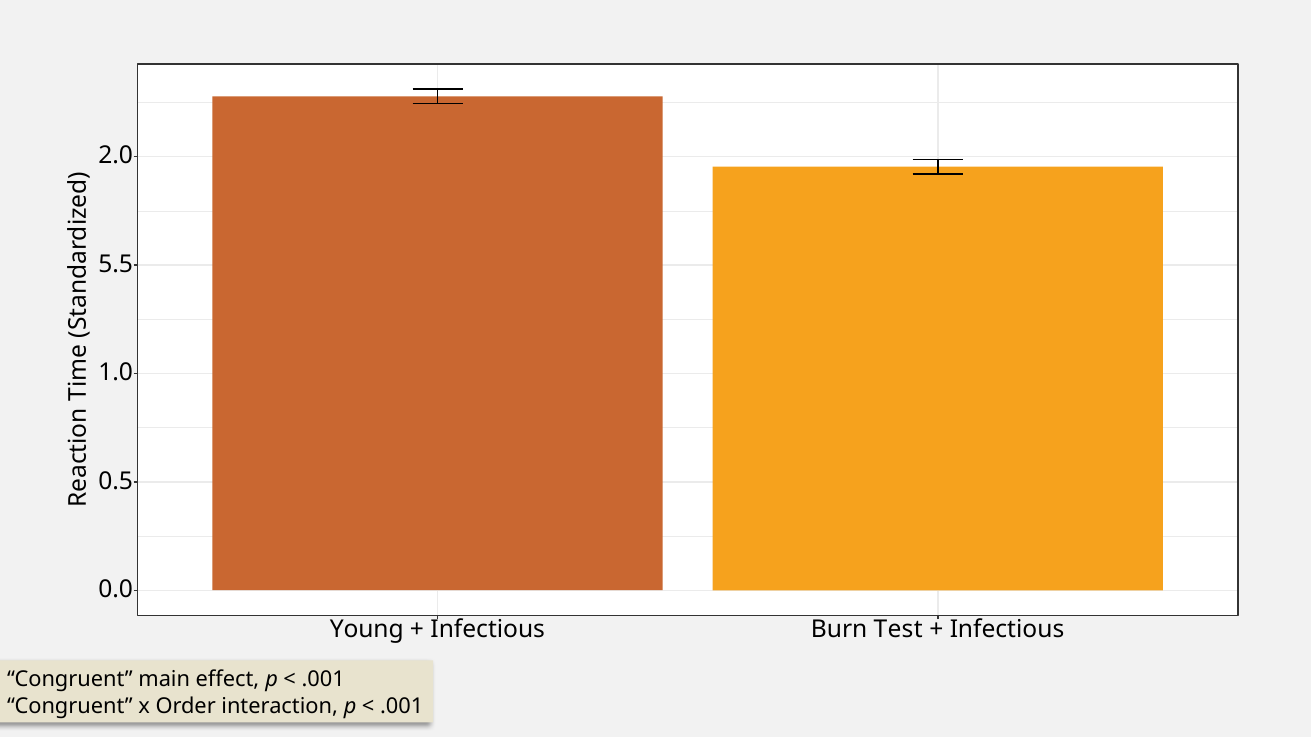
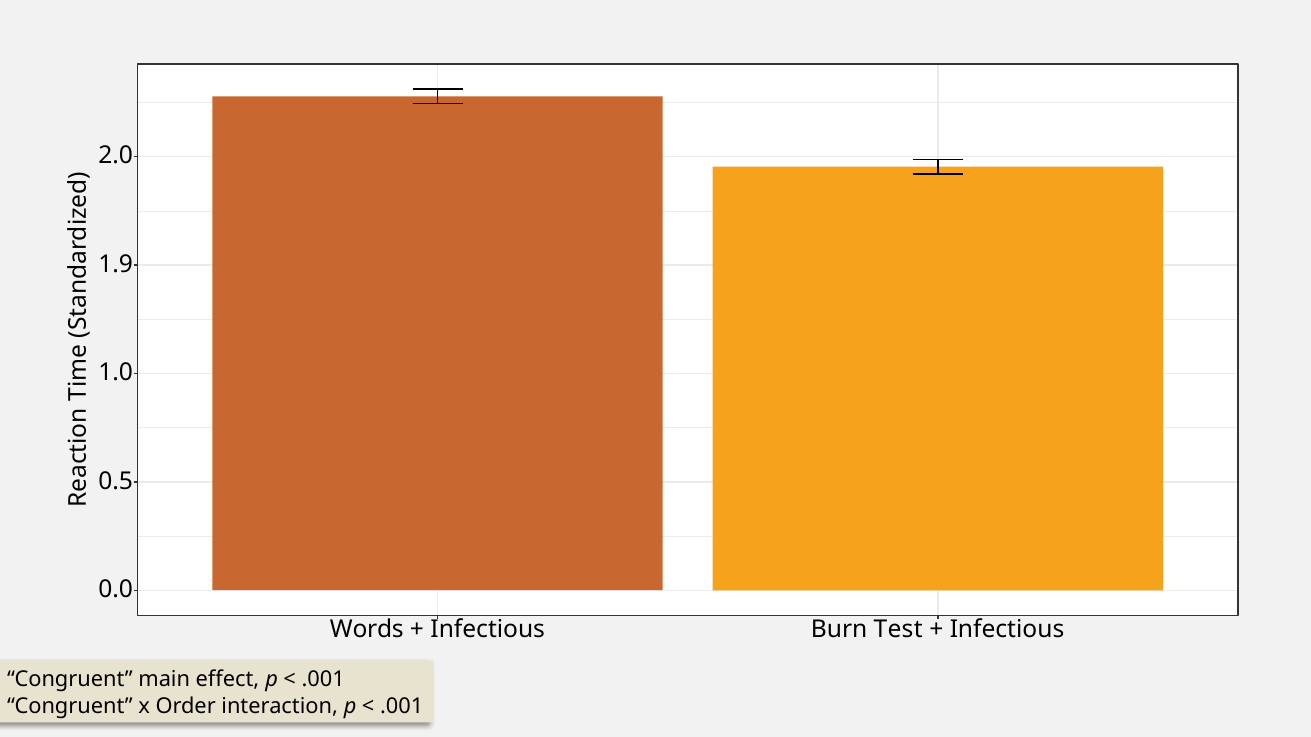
5.5: 5.5 -> 1.9
Young: Young -> Words
